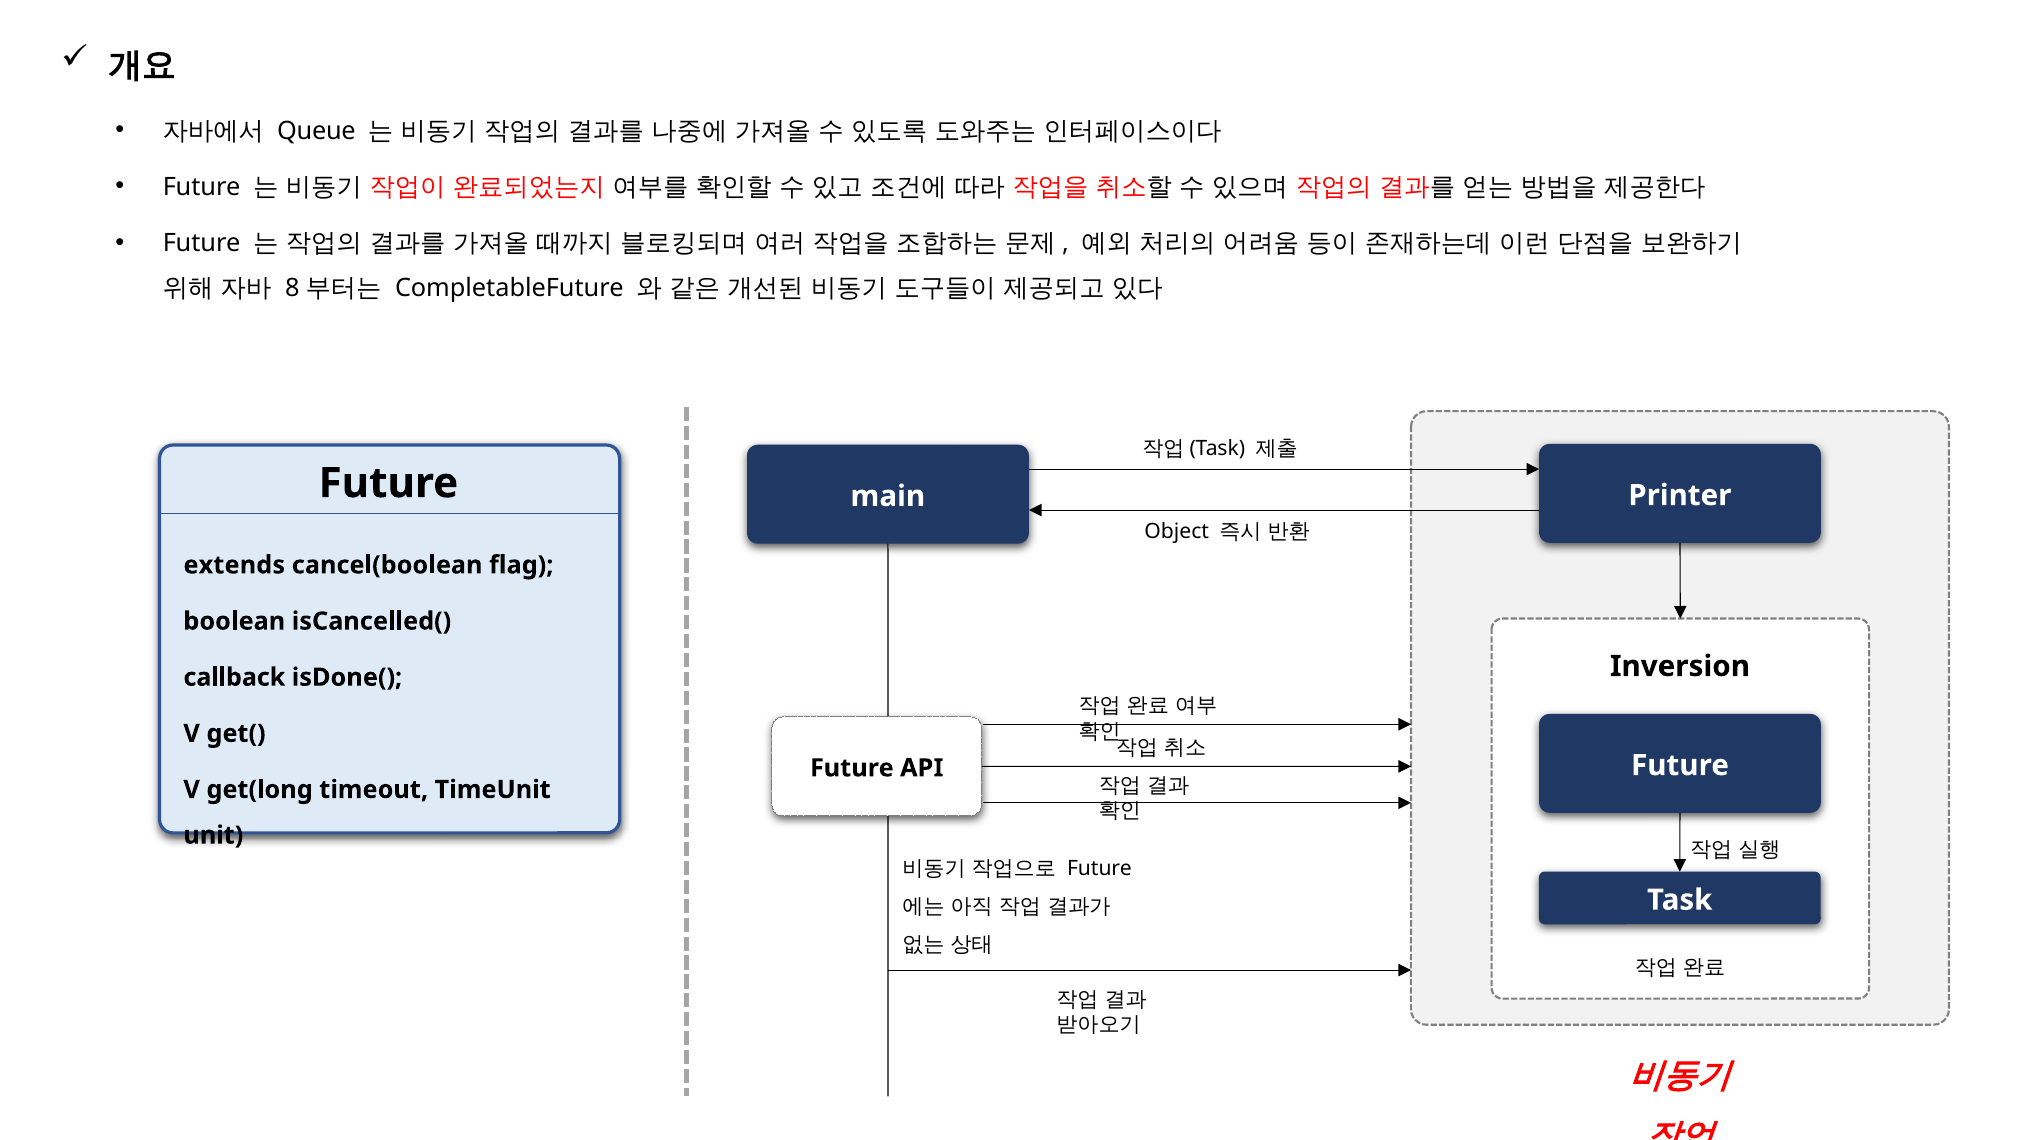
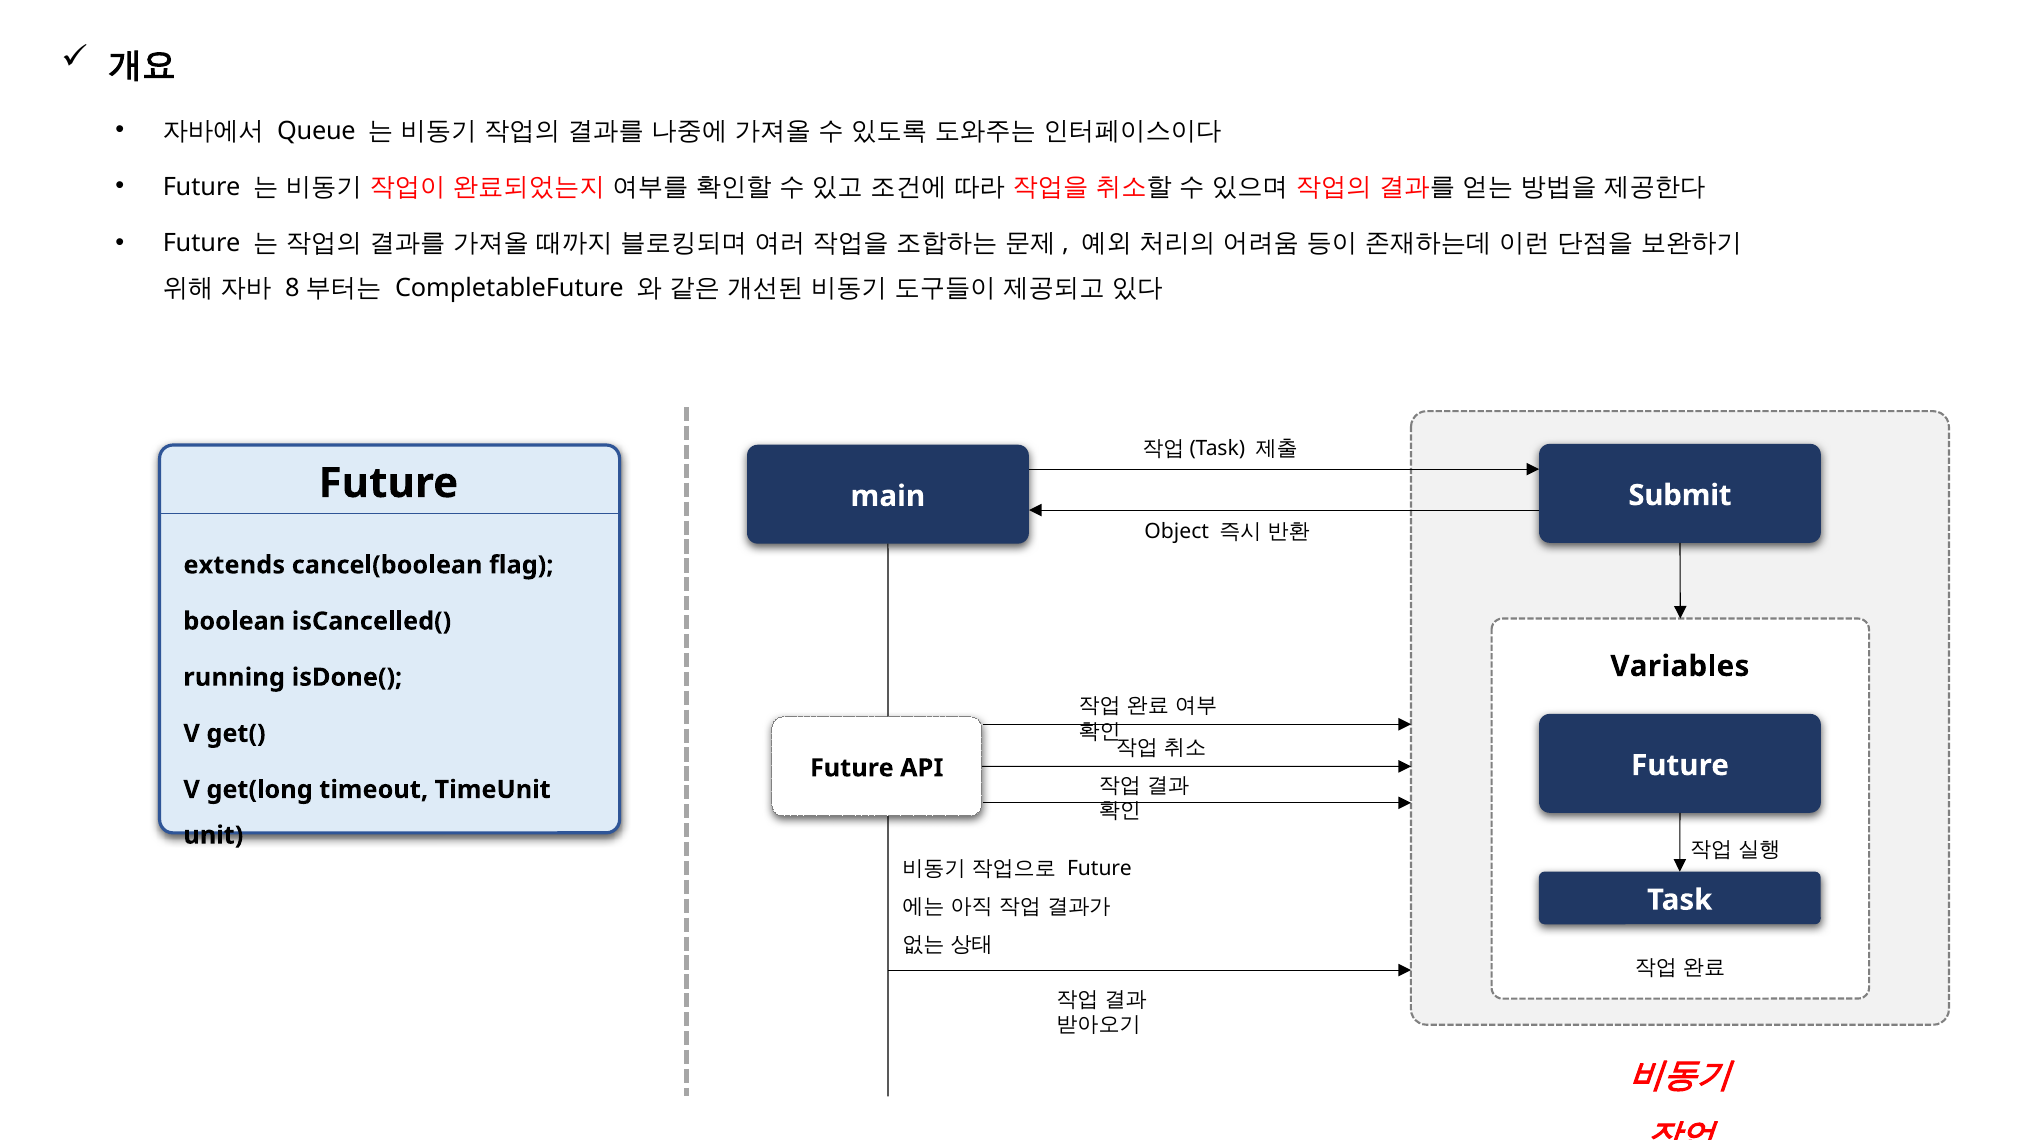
Printer: Printer -> Submit
Inversion: Inversion -> Variables
callback: callback -> running
